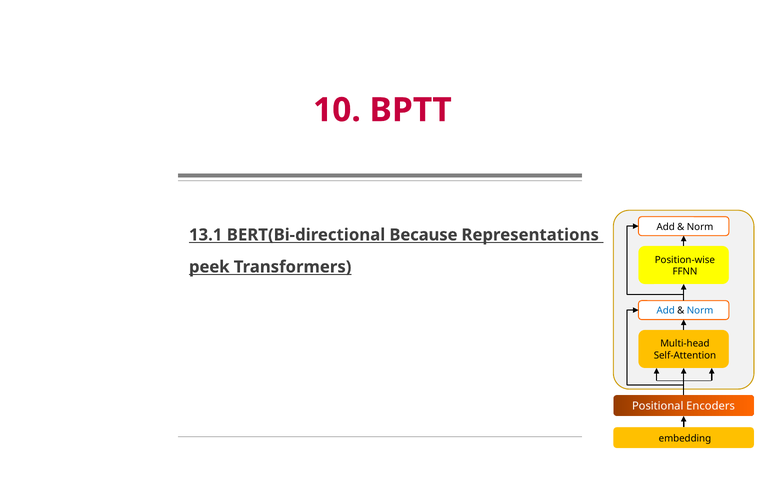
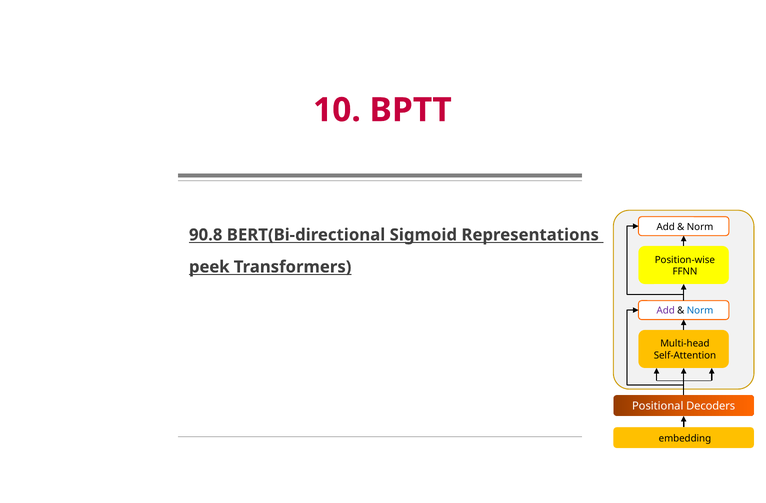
13.1: 13.1 -> 90.8
Because: Because -> Sigmoid
Add at (666, 311) colour: blue -> purple
Encoders: Encoders -> Decoders
